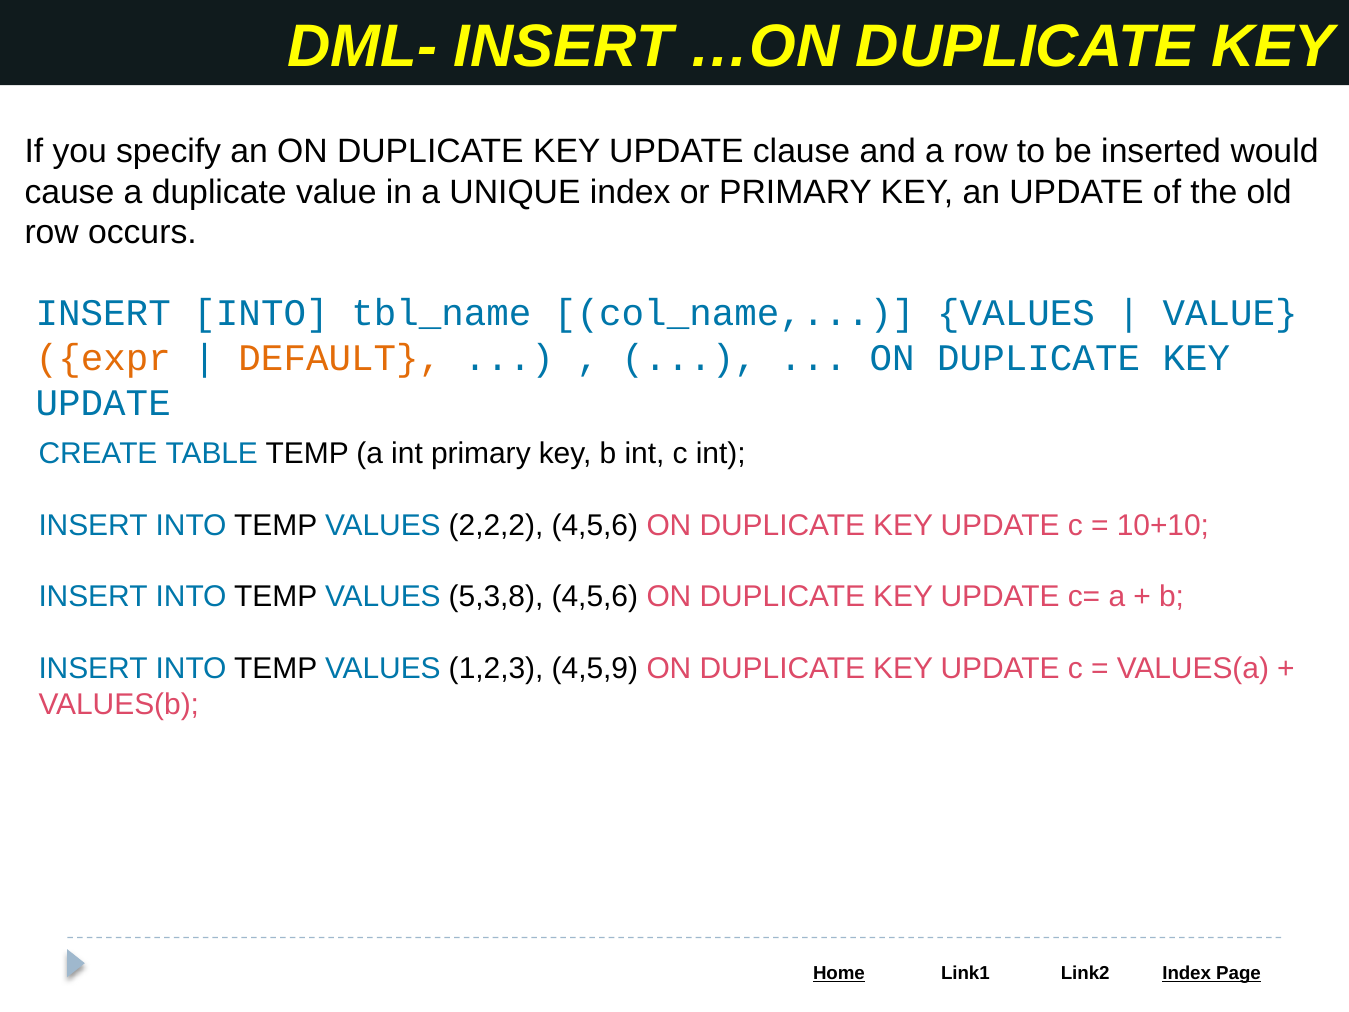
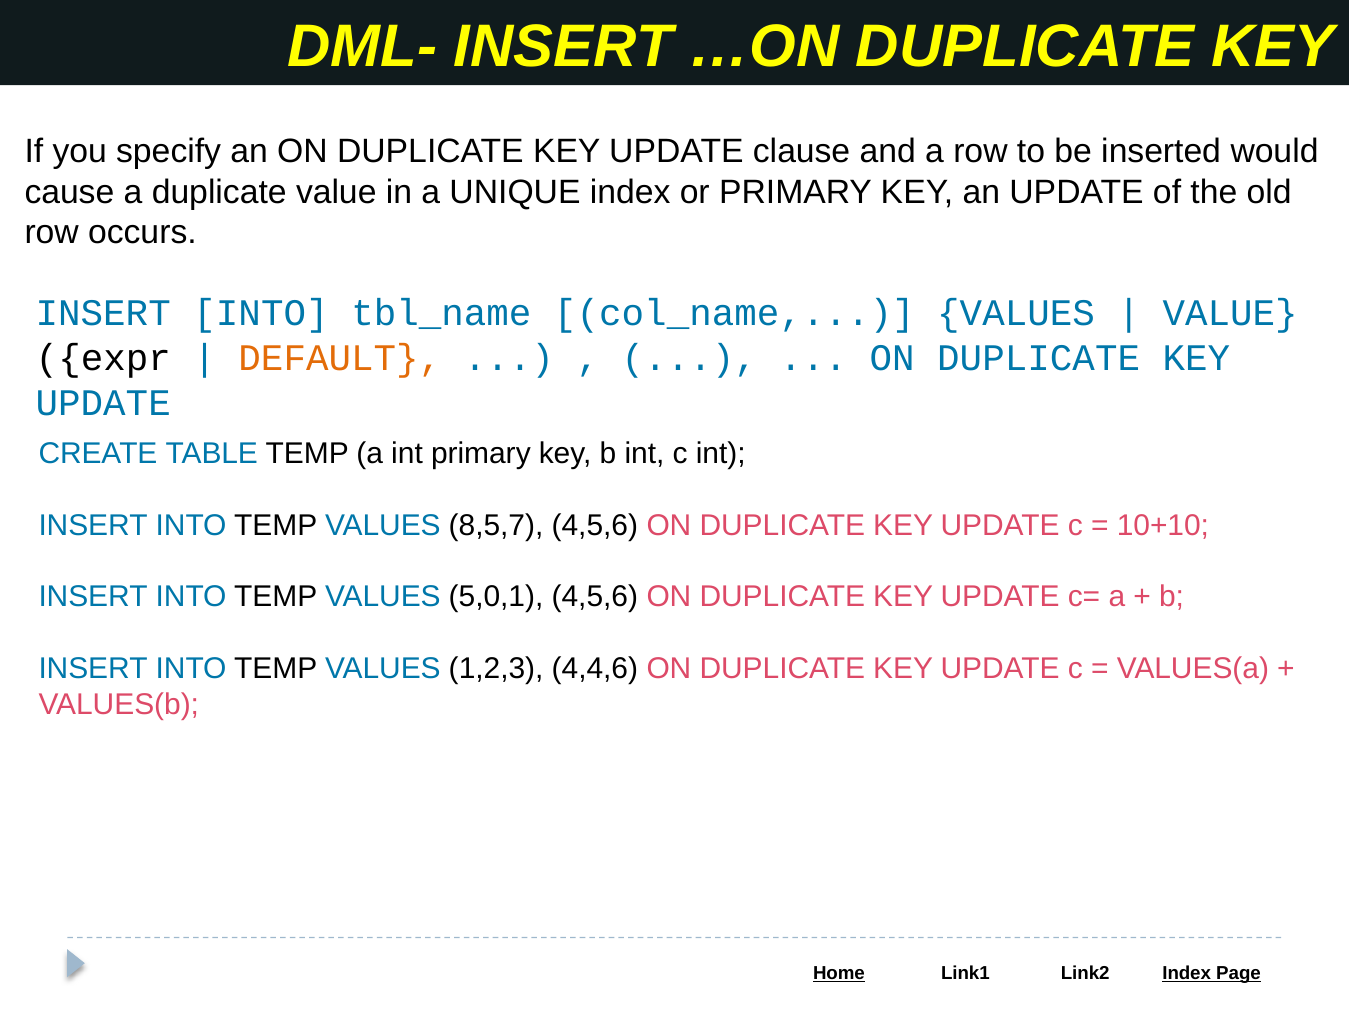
expr colour: orange -> black
2,2,2: 2,2,2 -> 8,5,7
5,3,8: 5,3,8 -> 5,0,1
4,5,9: 4,5,9 -> 4,4,6
